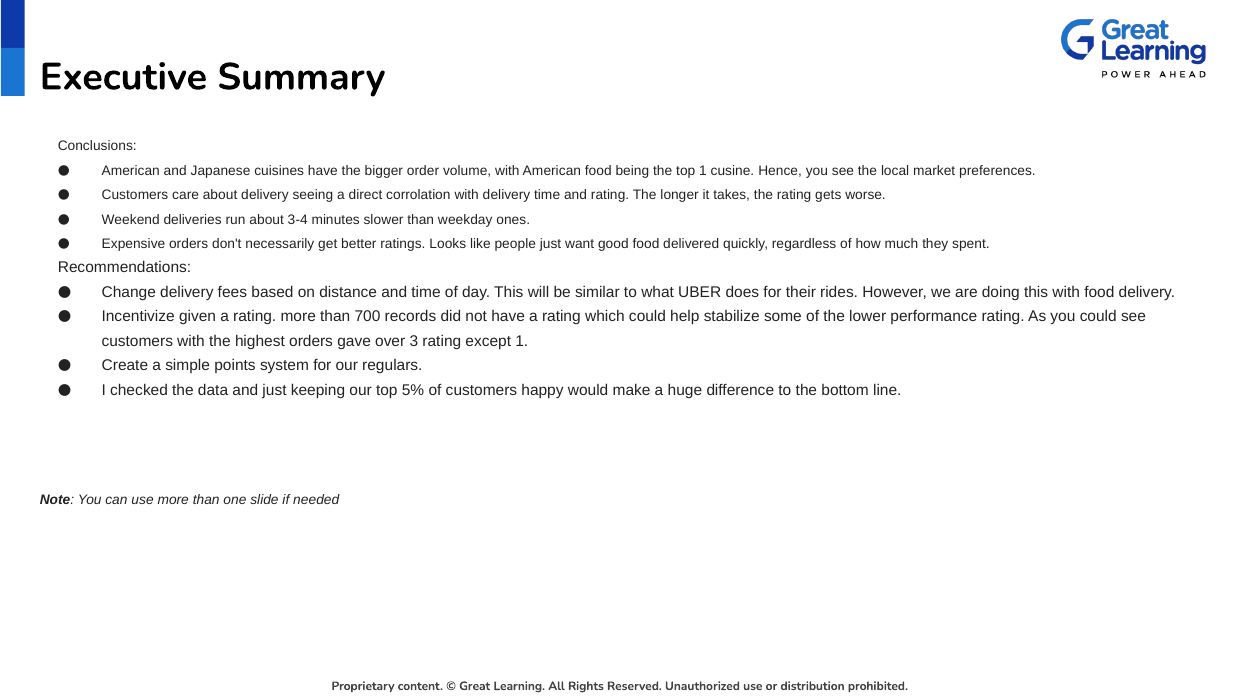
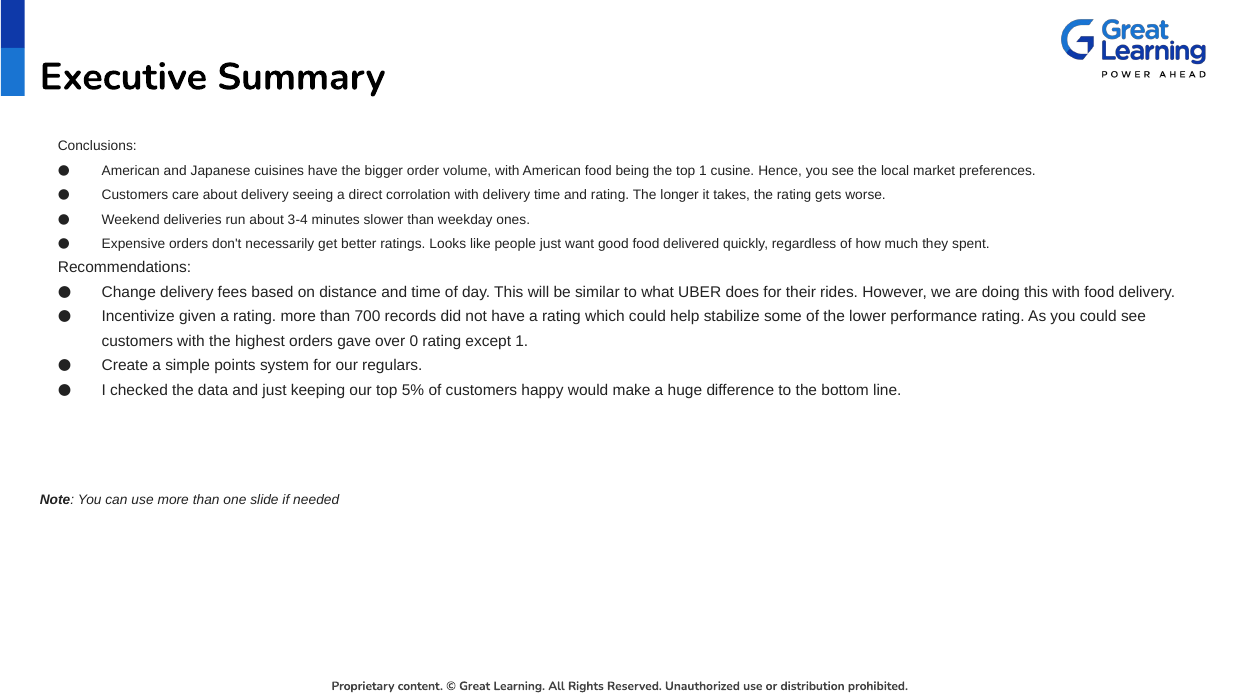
3: 3 -> 0
